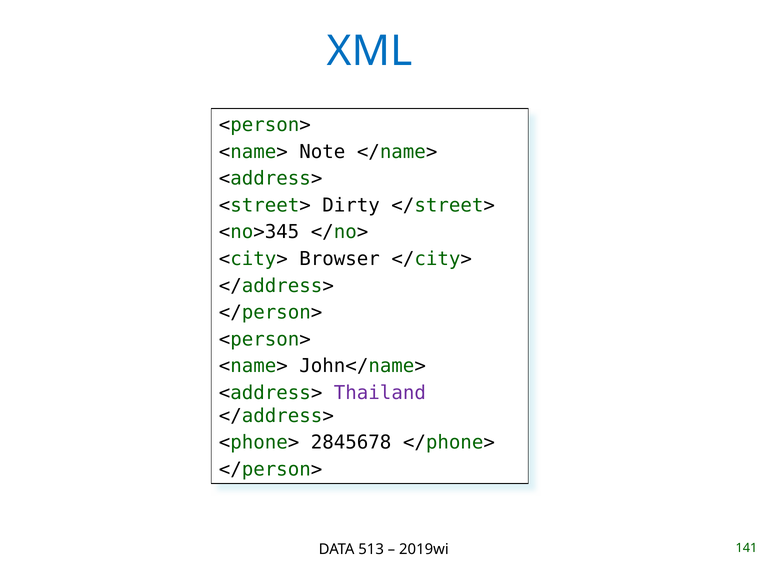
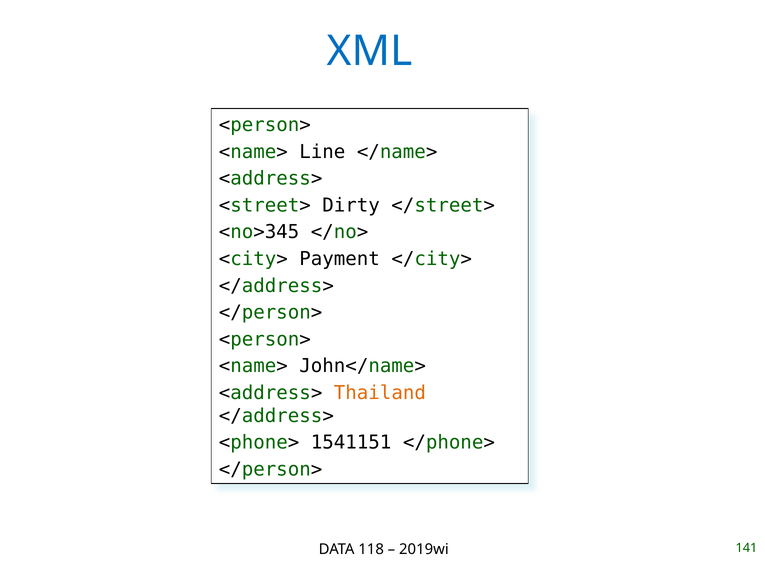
Note: Note -> Line
Browser: Browser -> Payment
Thailand colour: purple -> orange
2845678: 2845678 -> 1541151
513: 513 -> 118
